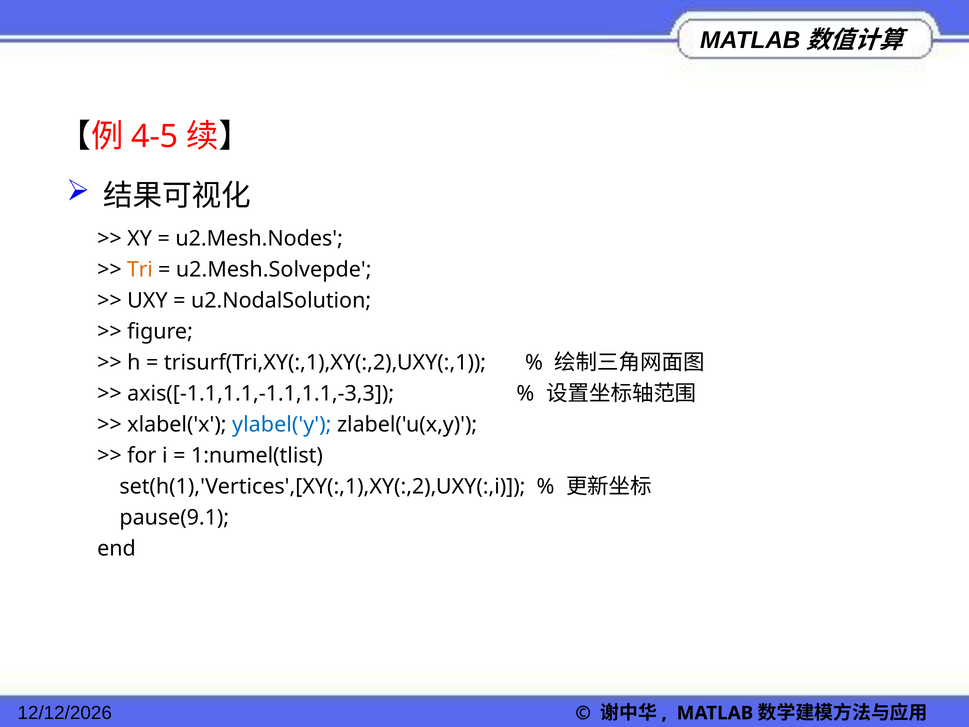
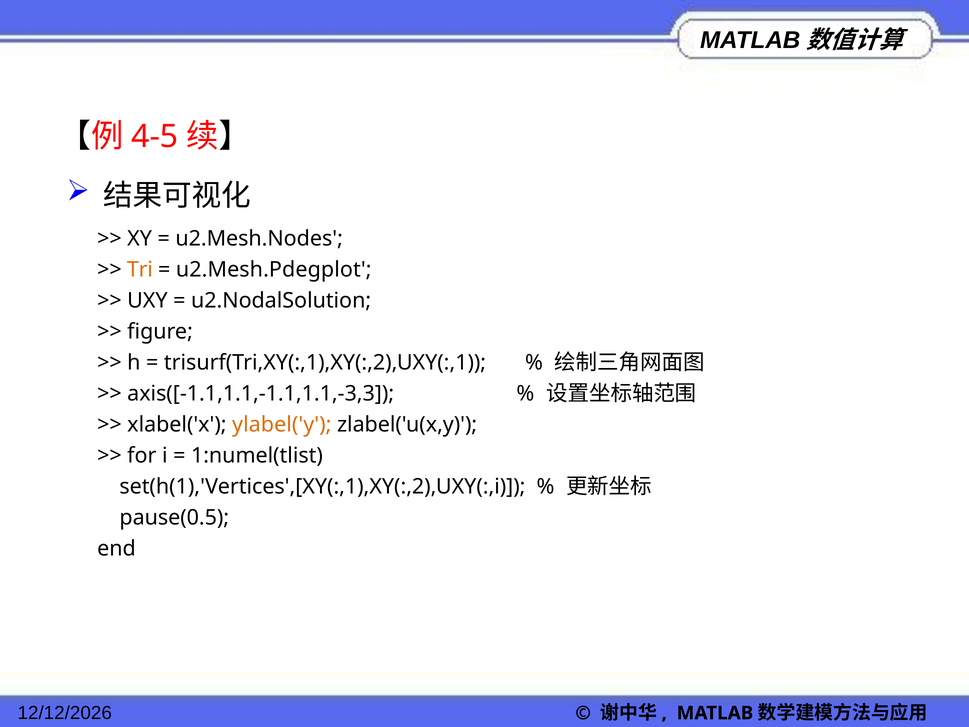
u2.Mesh.Solvepde: u2.Mesh.Solvepde -> u2.Mesh.Pdegplot
ylabel('y colour: blue -> orange
pause(9.1: pause(9.1 -> pause(0.5
